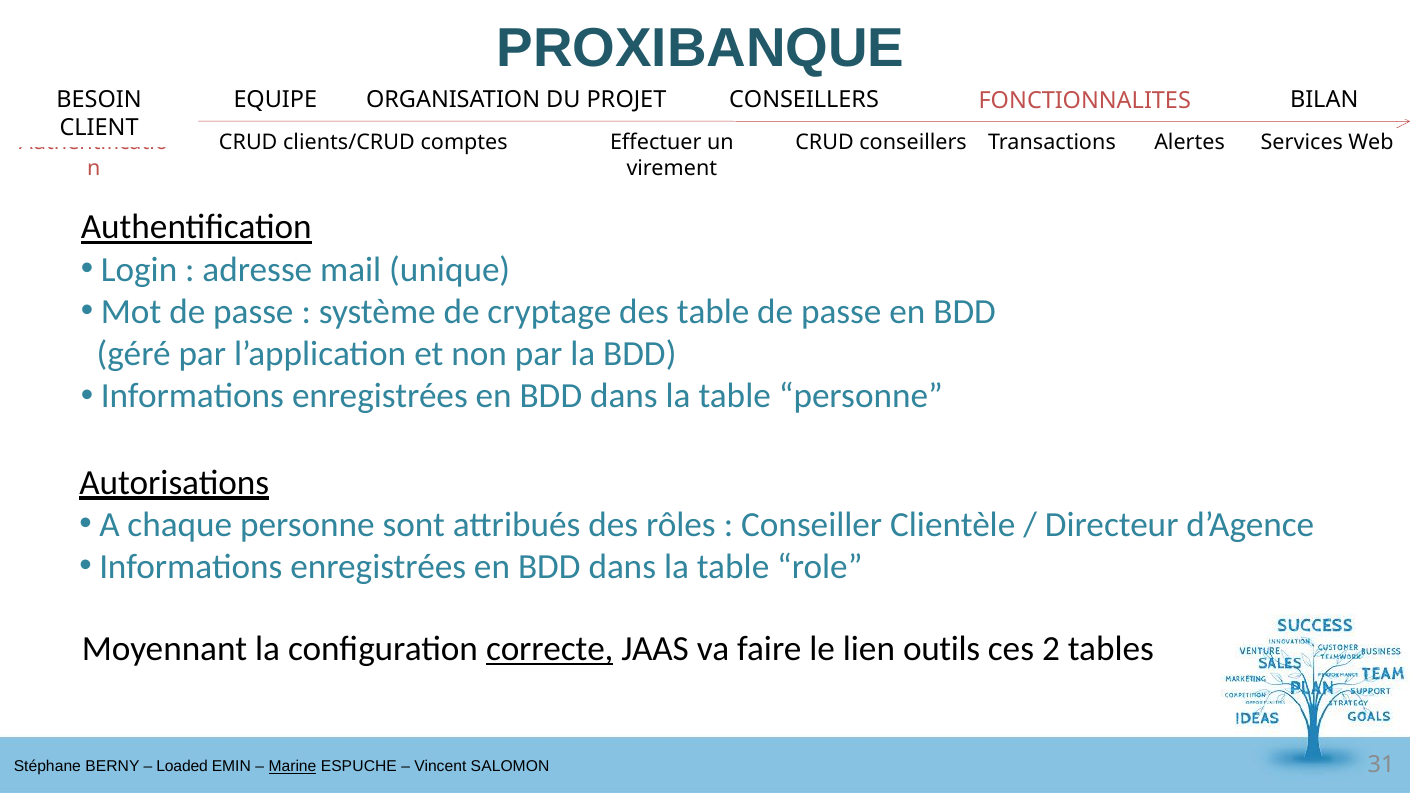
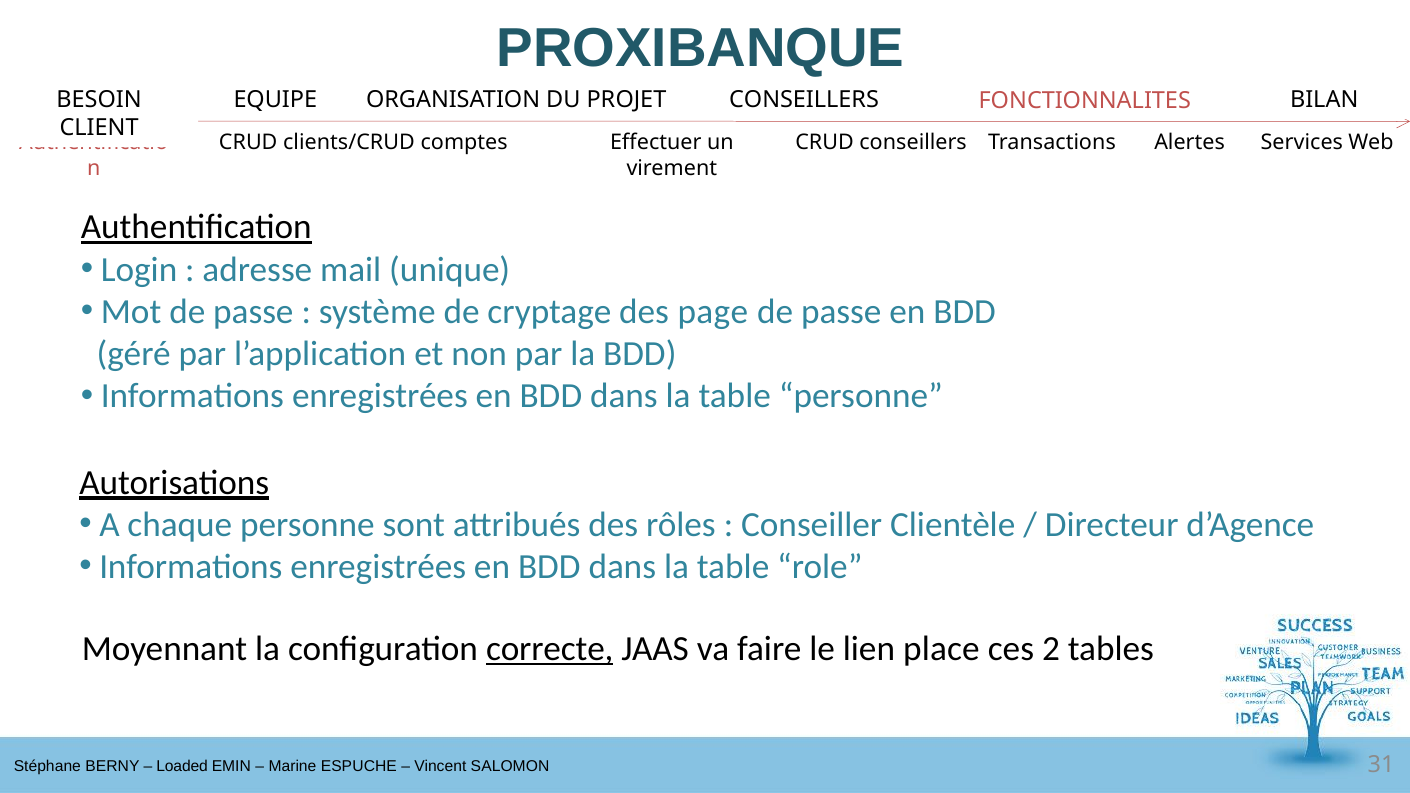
des table: table -> page
outils: outils -> place
Marine underline: present -> none
